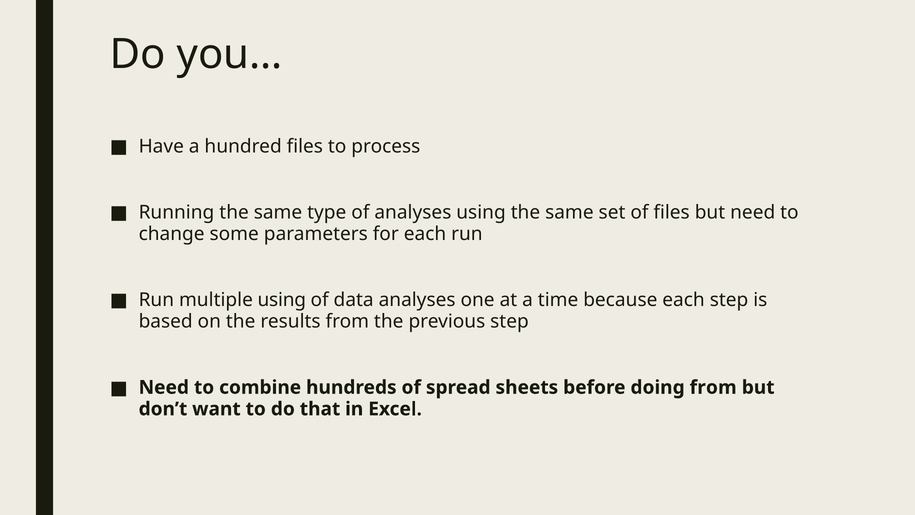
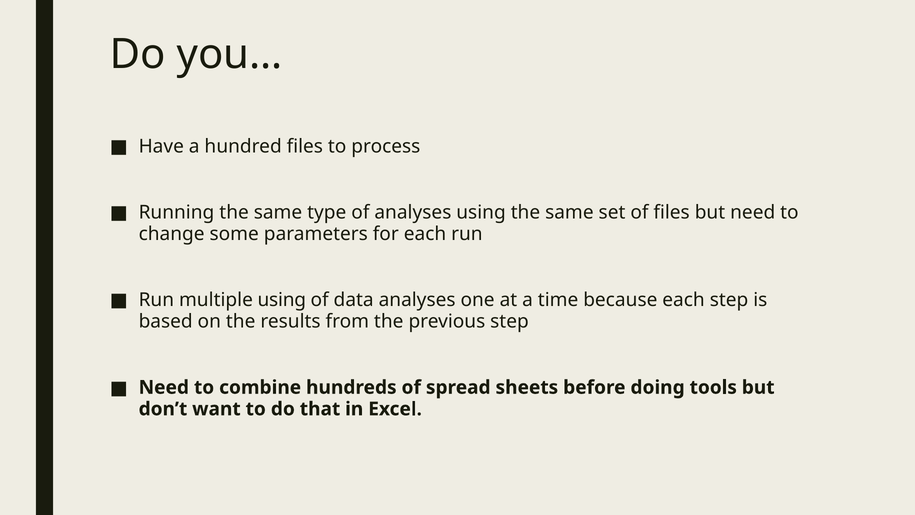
doing from: from -> tools
